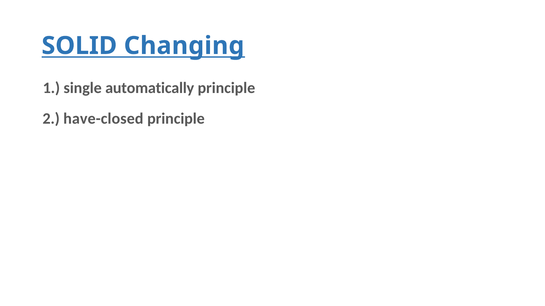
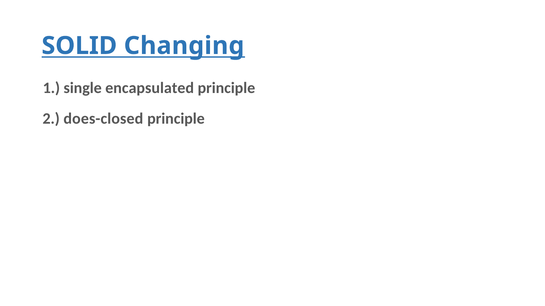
automatically: automatically -> encapsulated
have-closed: have-closed -> does-closed
